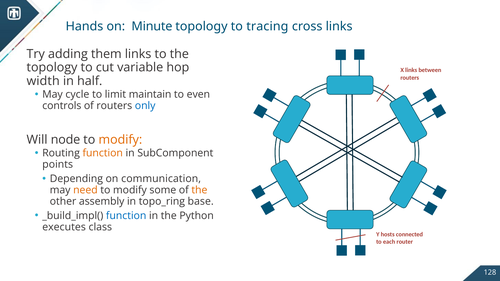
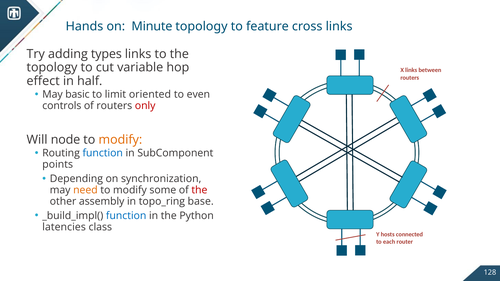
tracing: tracing -> feature
them: them -> types
width: width -> effect
cycle: cycle -> basic
maintain: maintain -> oriented
only colour: blue -> red
function at (103, 153) colour: orange -> blue
communication: communication -> synchronization
the at (199, 190) colour: orange -> red
executes: executes -> latencies
